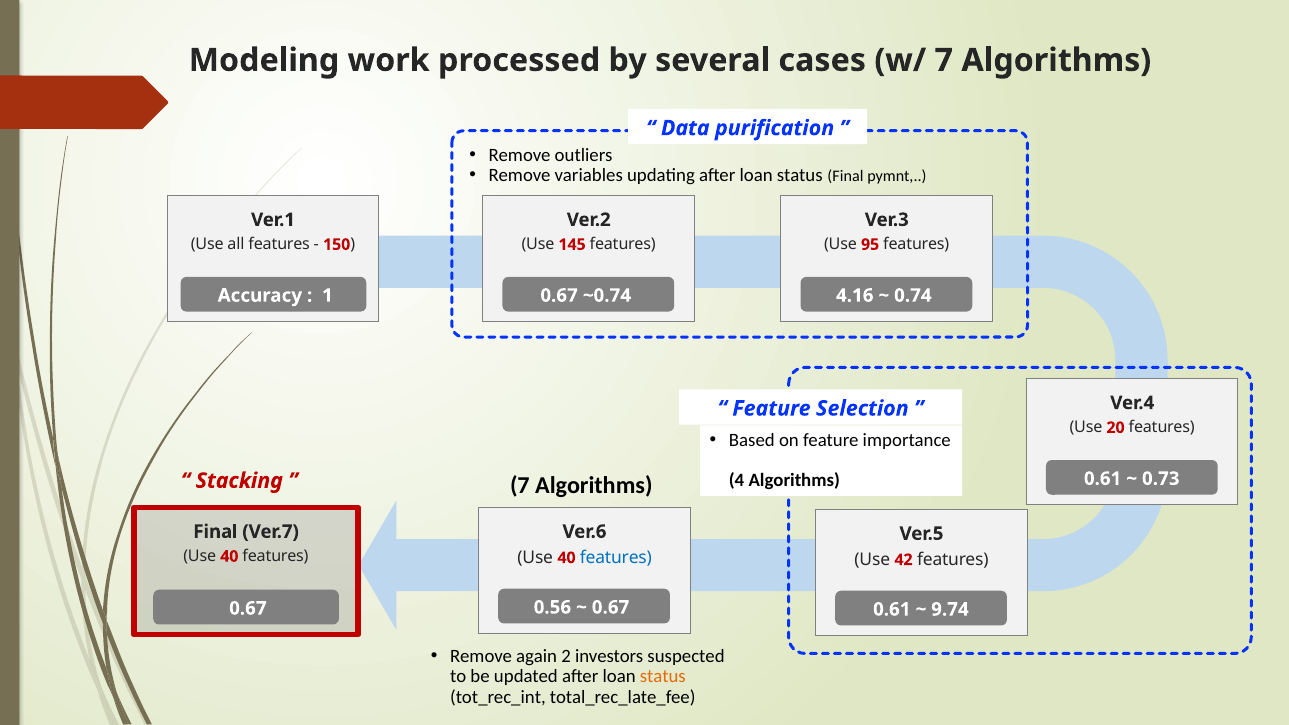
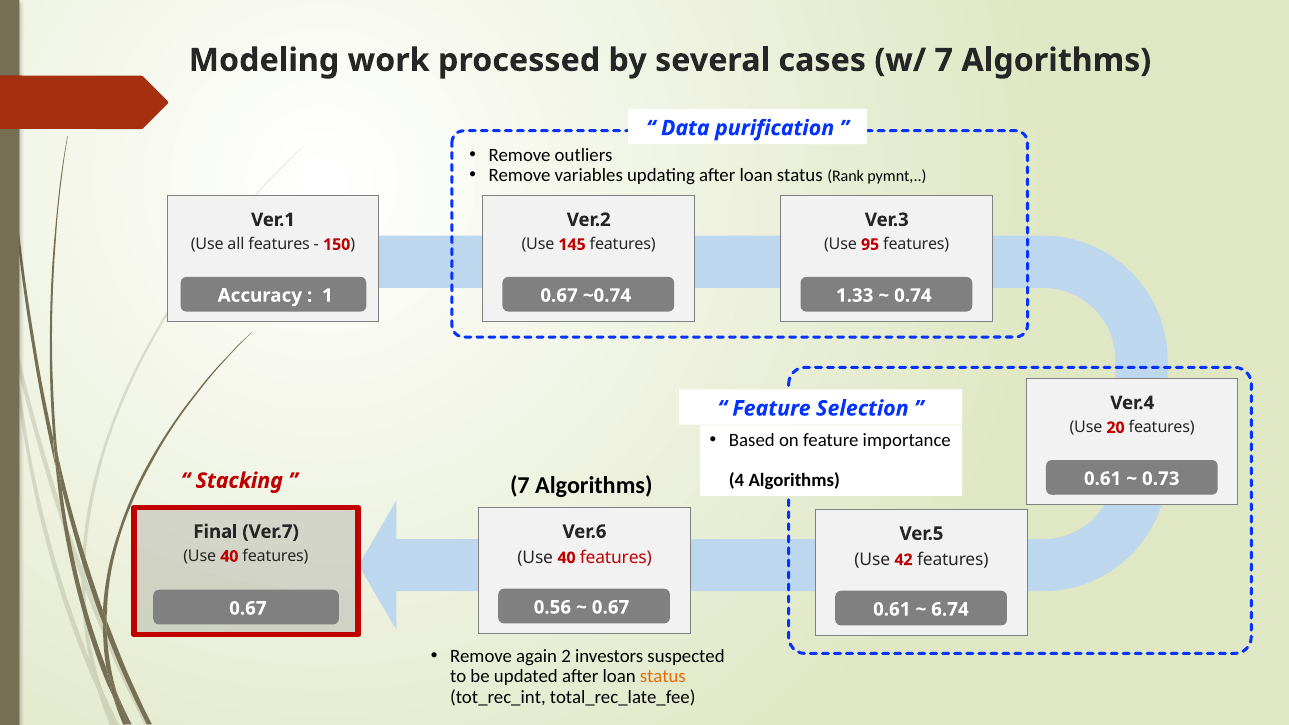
status Final: Final -> Rank
4.16: 4.16 -> 1.33
features at (616, 557) colour: blue -> red
9.74: 9.74 -> 6.74
